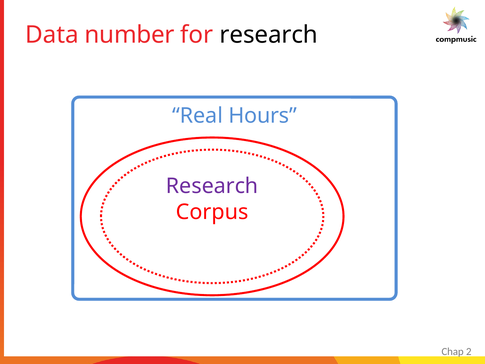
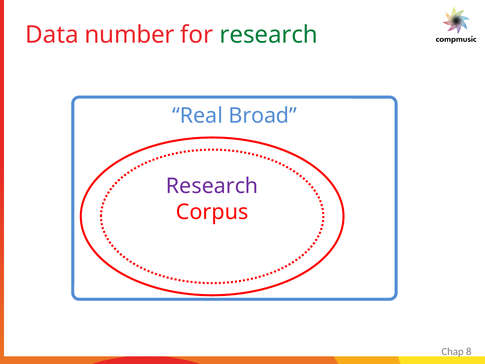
research at (269, 35) colour: black -> green
Hours: Hours -> Broad
2: 2 -> 8
